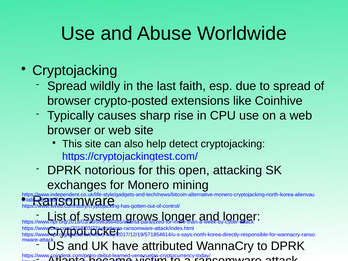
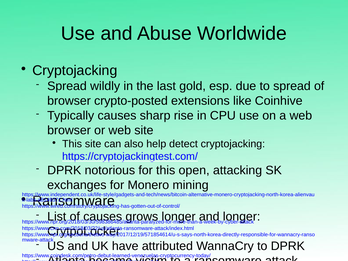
last faith: faith -> gold
of system: system -> causes
